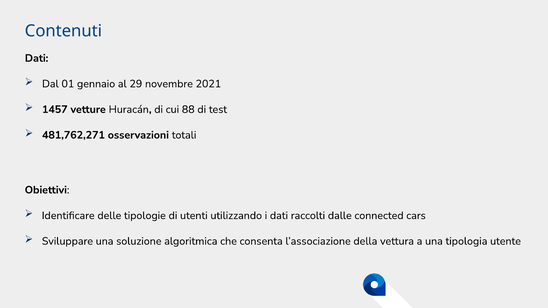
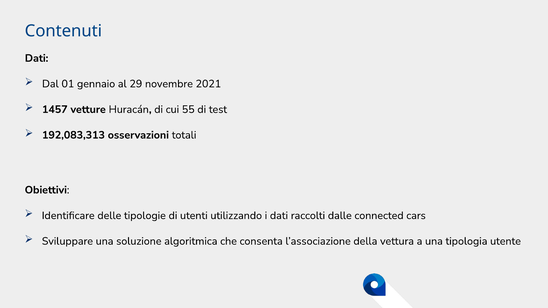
88: 88 -> 55
481,762,271: 481,762,271 -> 192,083,313
